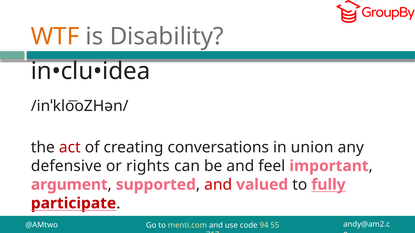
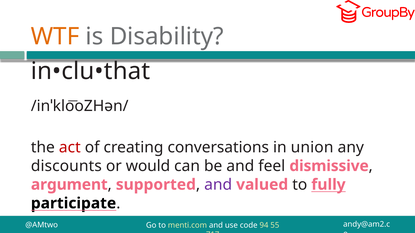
in•clu•idea: in•clu•idea -> in•clu•that
defensive: defensive -> discounts
rights: rights -> would
important: important -> dismissive
and at (218, 185) colour: red -> purple
participate colour: red -> black
